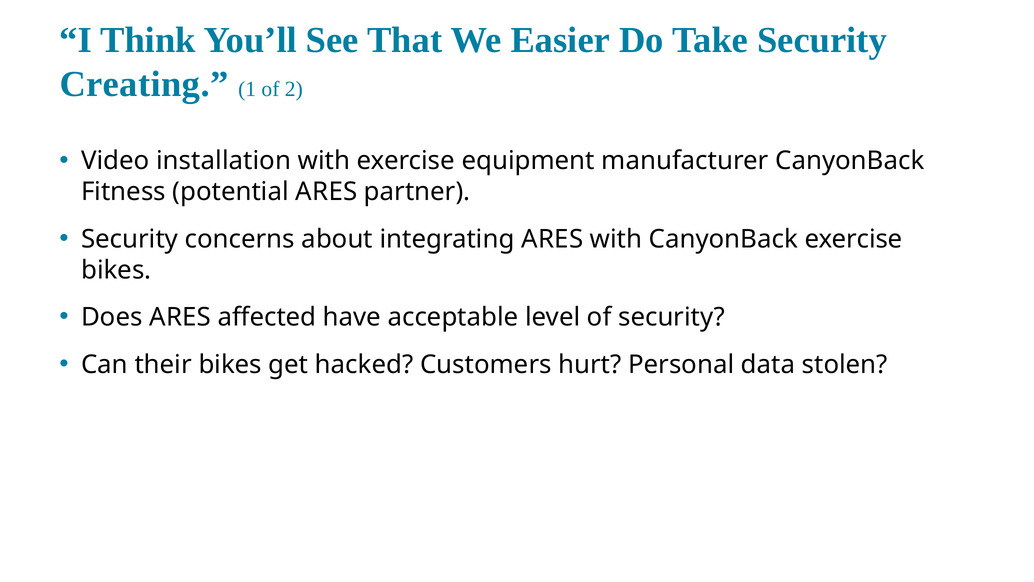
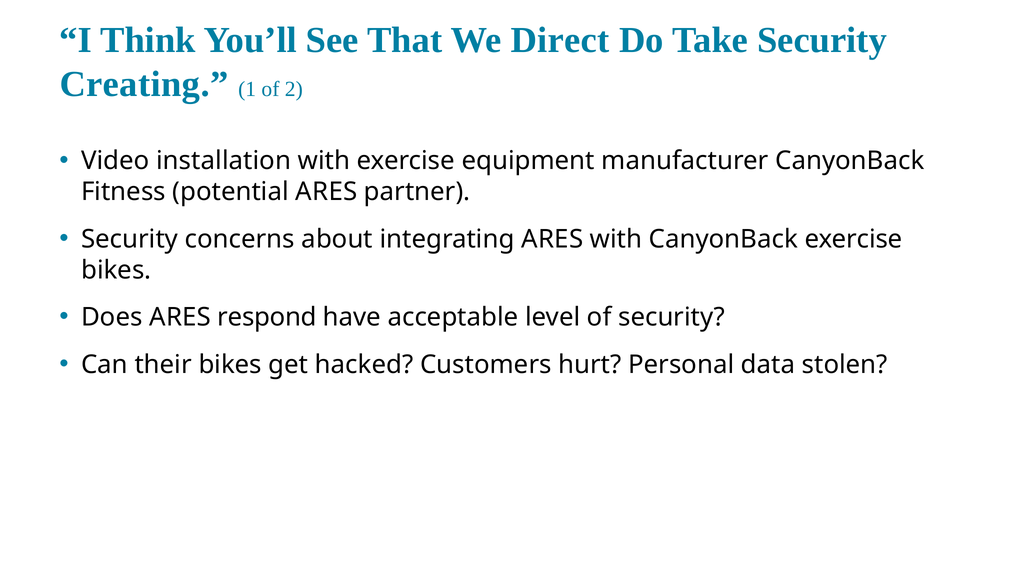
Easier: Easier -> Direct
affected: affected -> respond
